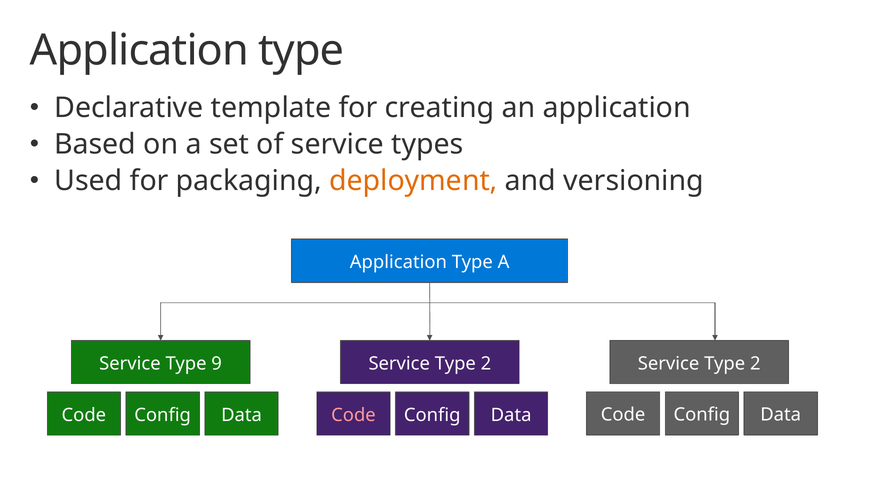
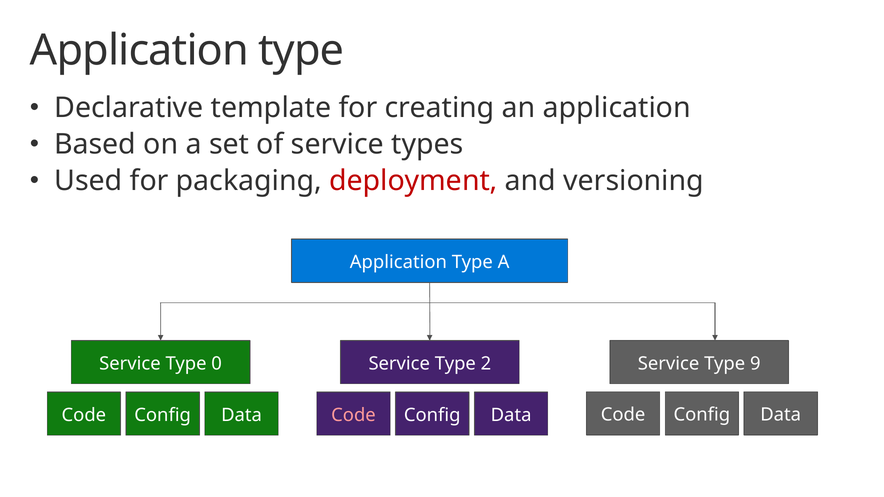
deployment colour: orange -> red
9: 9 -> 0
2 Service Type 2: 2 -> 9
